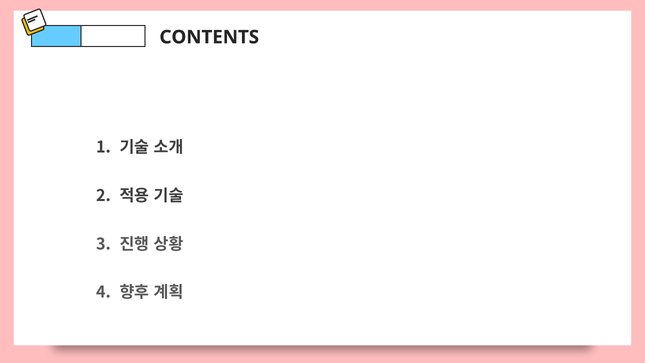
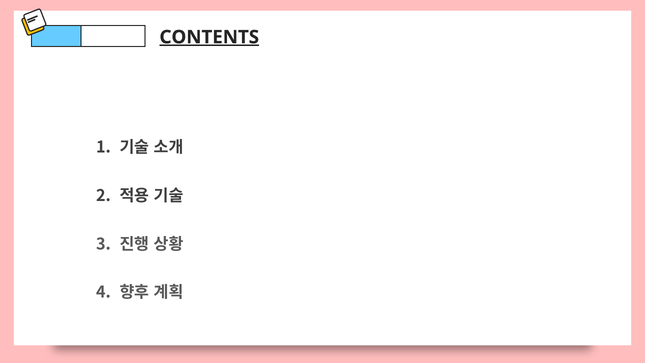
CONTENTS underline: none -> present
